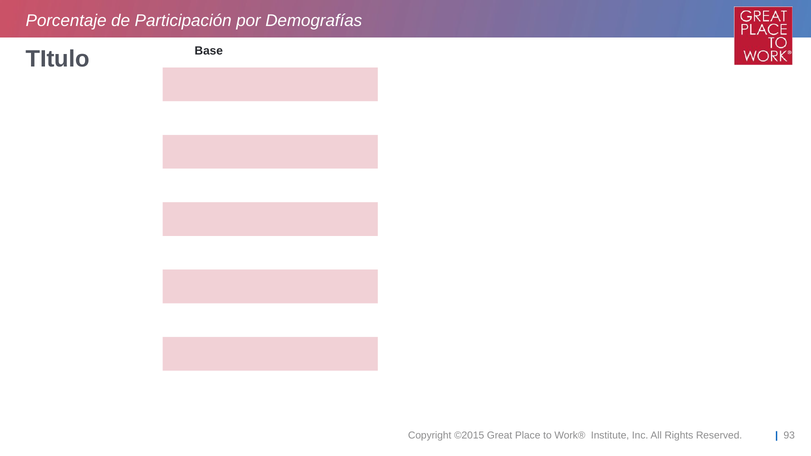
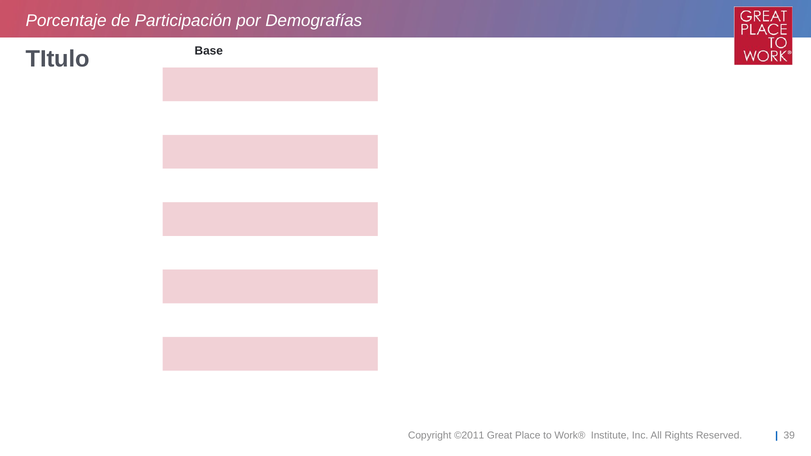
©2015: ©2015 -> ©2011
93: 93 -> 39
